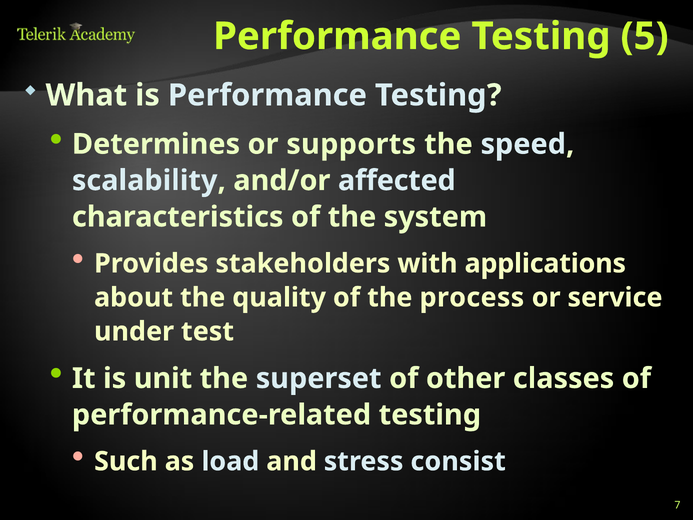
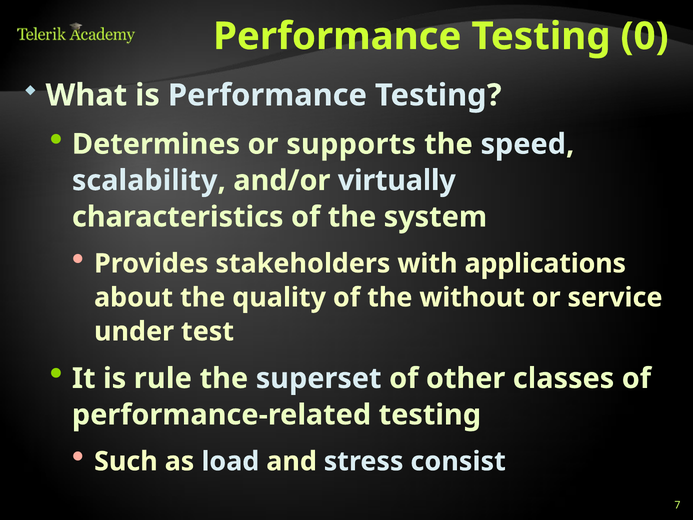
5: 5 -> 0
affected: affected -> virtually
process: process -> without
unit: unit -> rule
